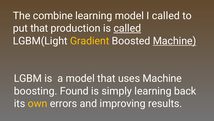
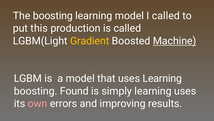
The combine: combine -> boosting
put that: that -> this
called at (127, 28) underline: present -> none
uses Machine: Machine -> Learning
learning back: back -> uses
own colour: yellow -> pink
